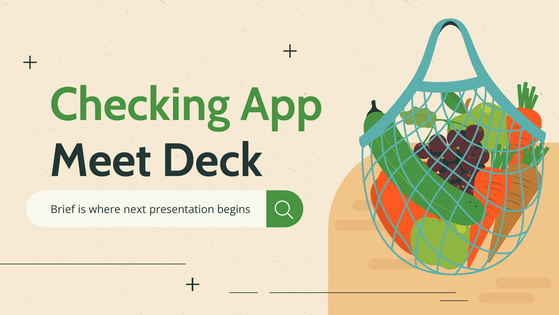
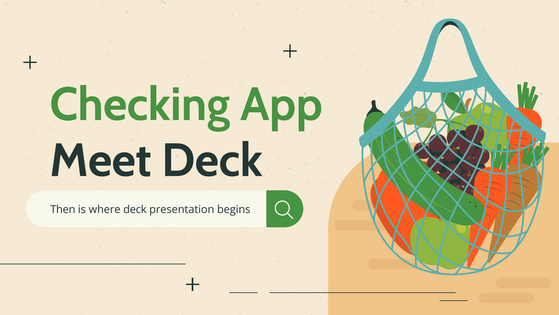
Brief: Brief -> Then
where next: next -> deck
